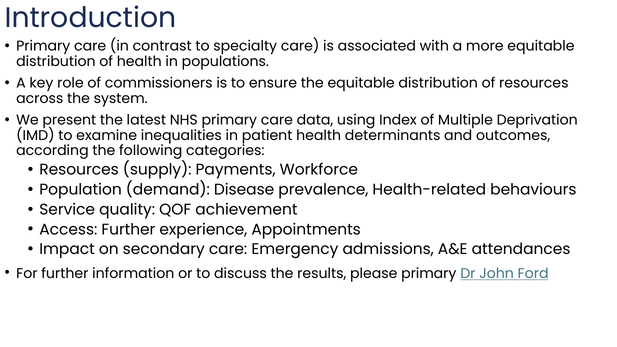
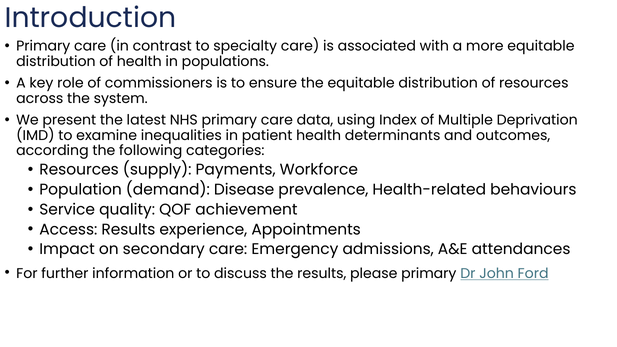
Access Further: Further -> Results
